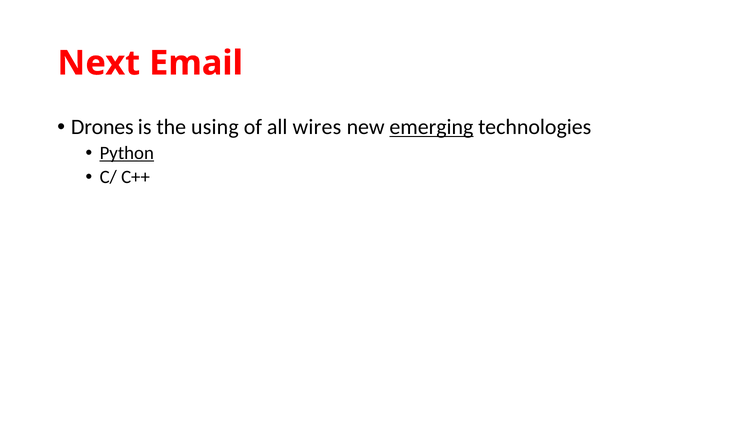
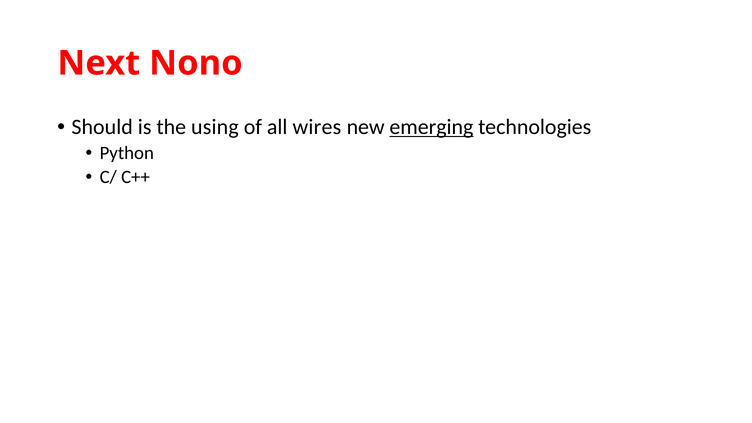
Email: Email -> Nono
Drones: Drones -> Should
Python underline: present -> none
